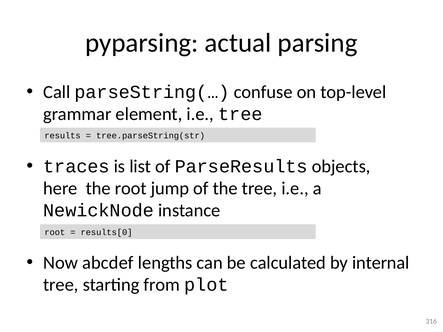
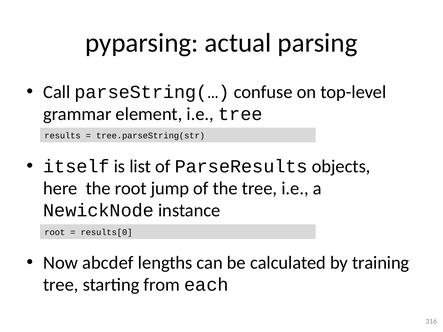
traces: traces -> itself
internal: internal -> training
plot: plot -> each
